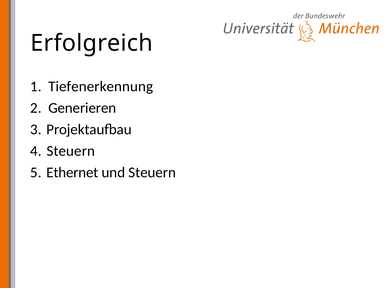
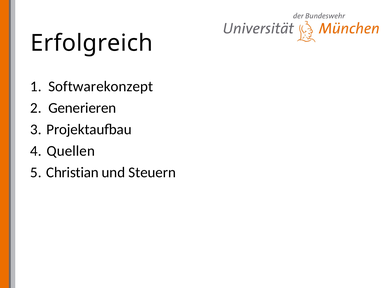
Tiefenerkennung: Tiefenerkennung -> Softwarekonzept
Steuern at (71, 151): Steuern -> Quellen
Ethernet: Ethernet -> Christian
